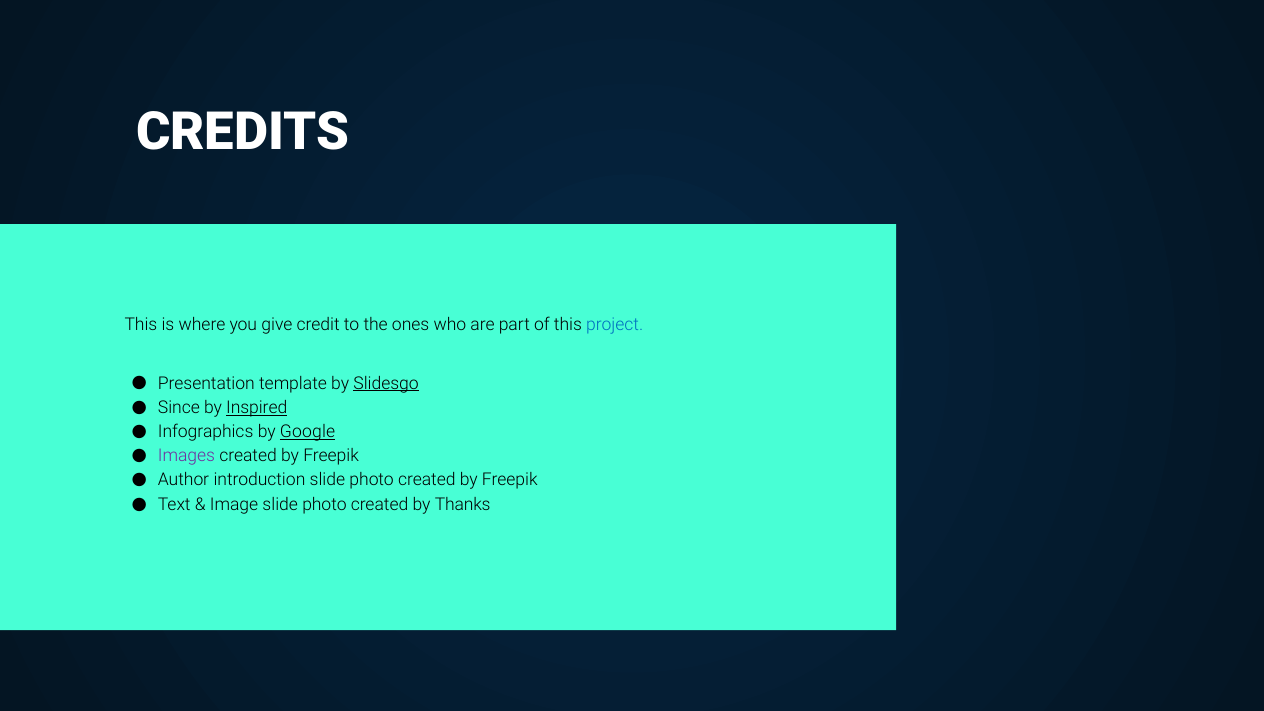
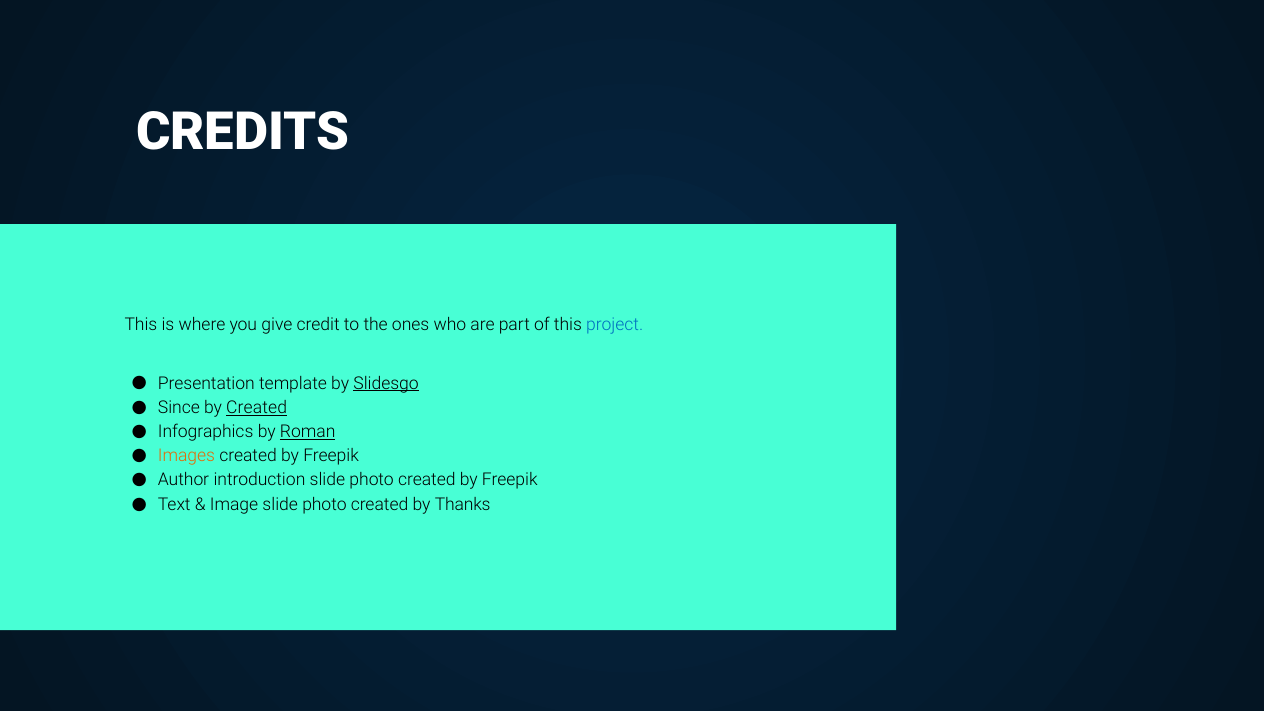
by Inspired: Inspired -> Created
Google: Google -> Roman
Images colour: purple -> orange
